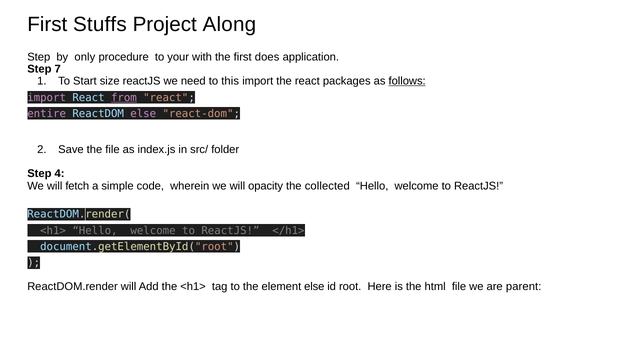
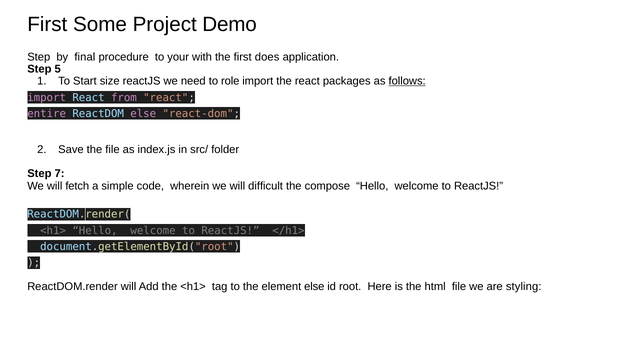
Stuffs: Stuffs -> Some
Along: Along -> Demo
only: only -> final
7: 7 -> 5
this: this -> role
from underline: present -> none
4: 4 -> 7
opacity: opacity -> difficult
collected: collected -> compose
parent: parent -> styling
